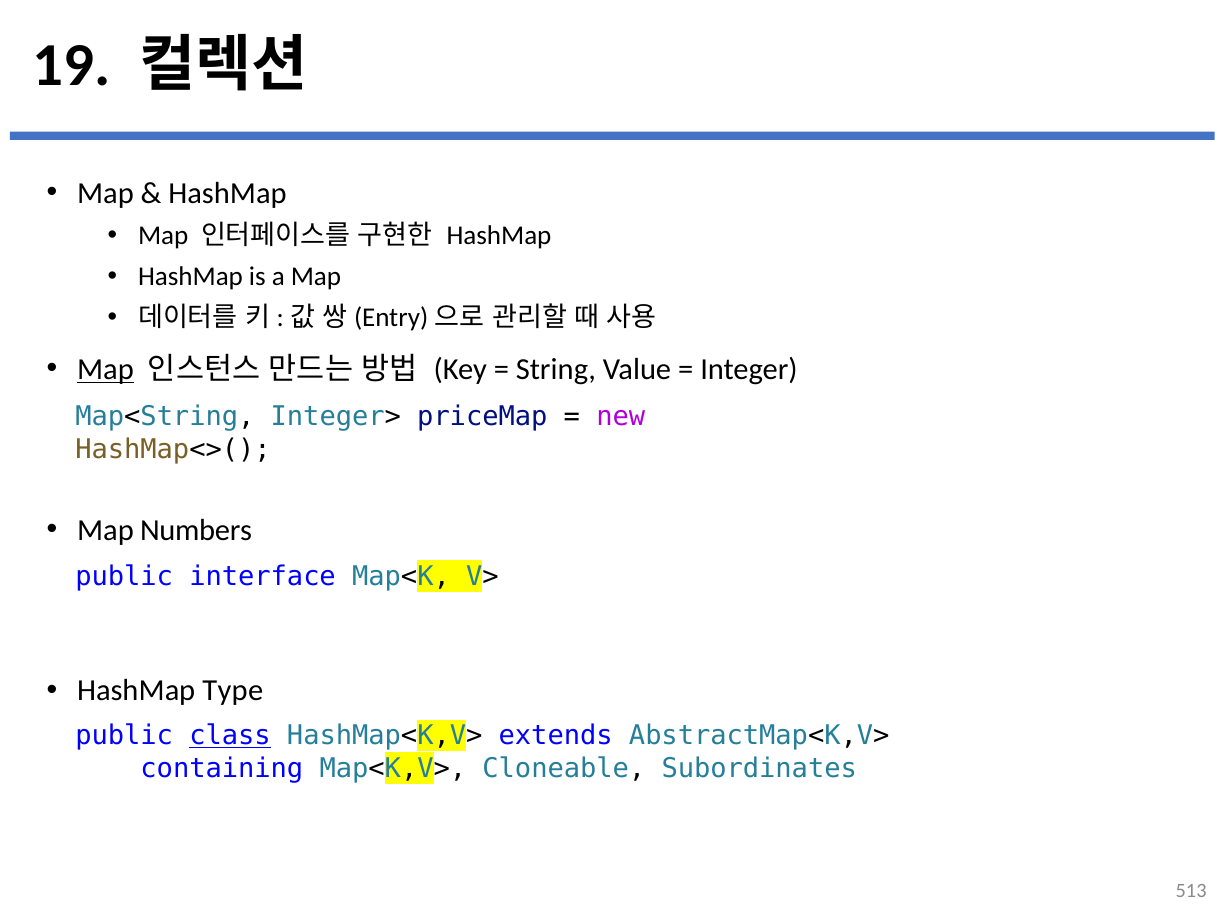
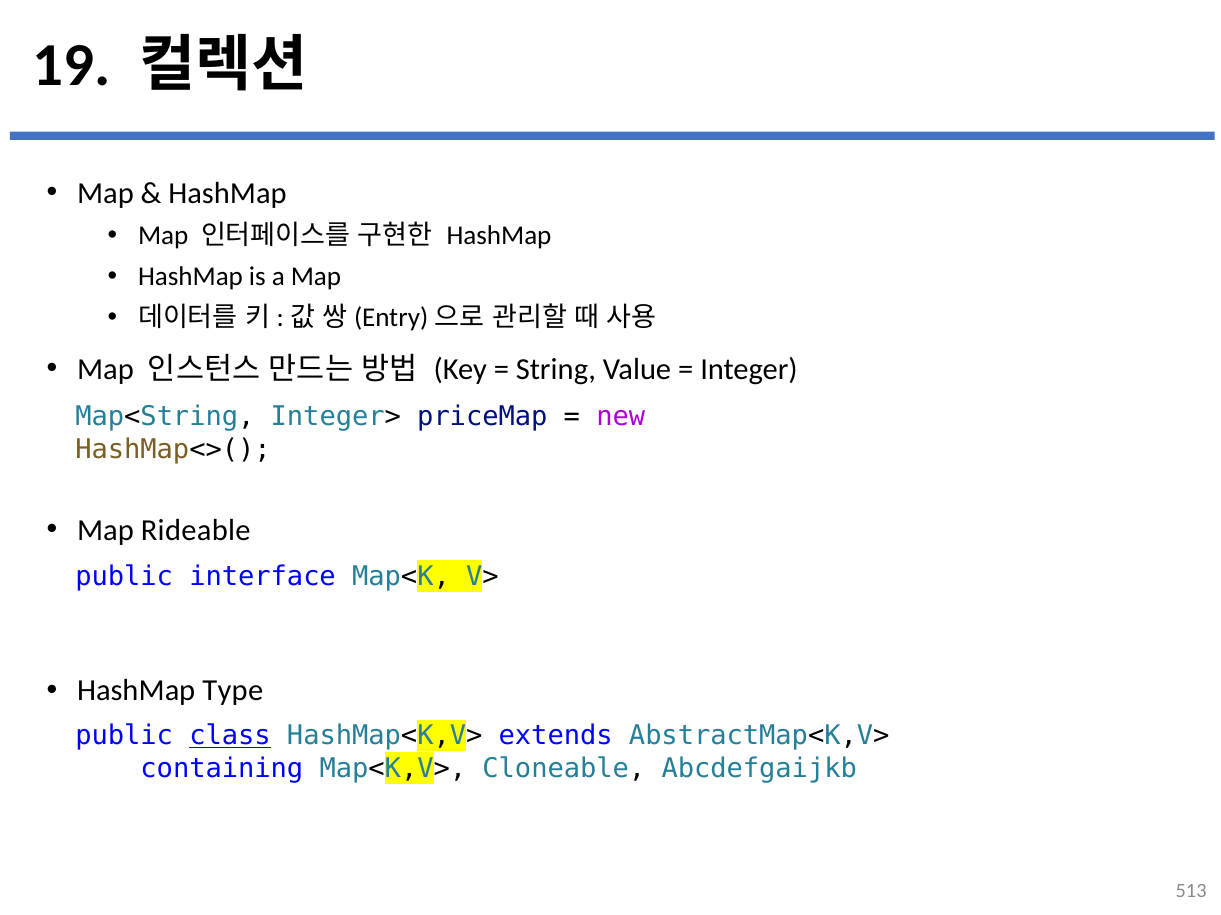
Map at (106, 370) underline: present -> none
Numbers: Numbers -> Rideable
Subordinates: Subordinates -> Abcdefgaijkb
